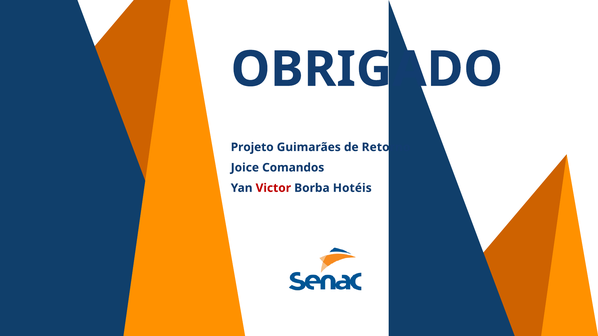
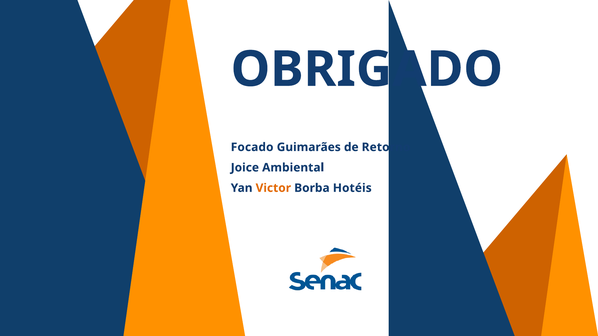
Projeto: Projeto -> Focado
Comandos: Comandos -> Ambiental
Victor colour: red -> orange
